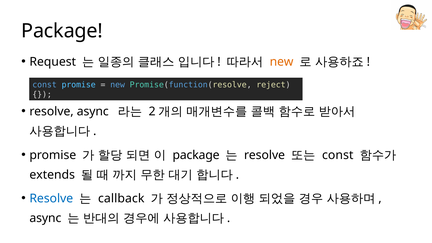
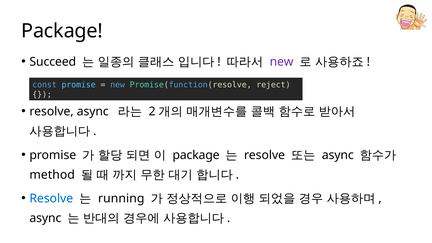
Request: Request -> Succeed
new at (282, 62) colour: orange -> purple
const at (338, 155): const -> async
extends: extends -> method
callback: callback -> running
